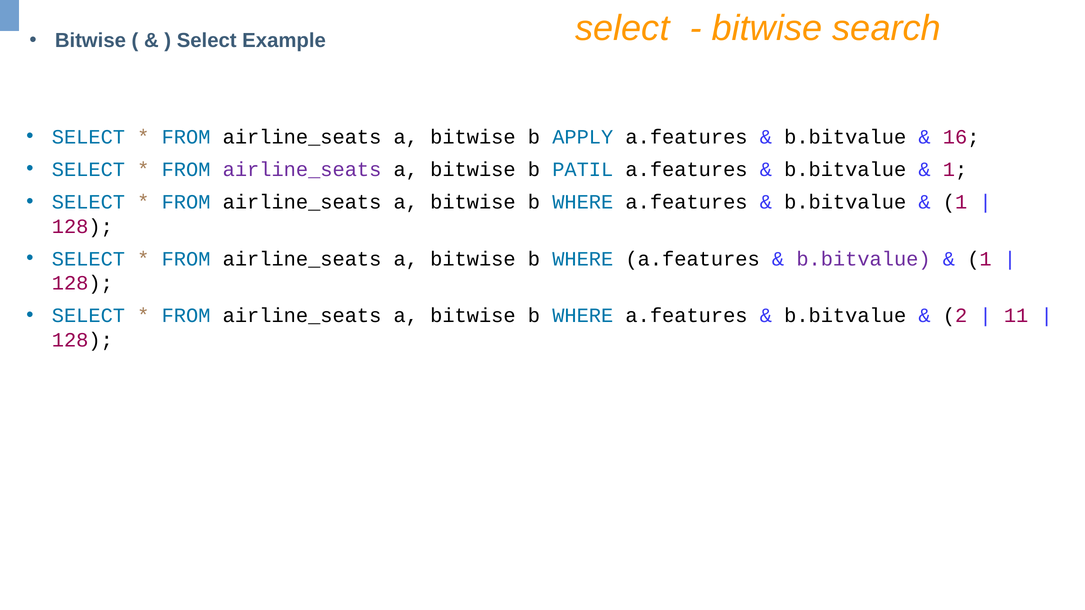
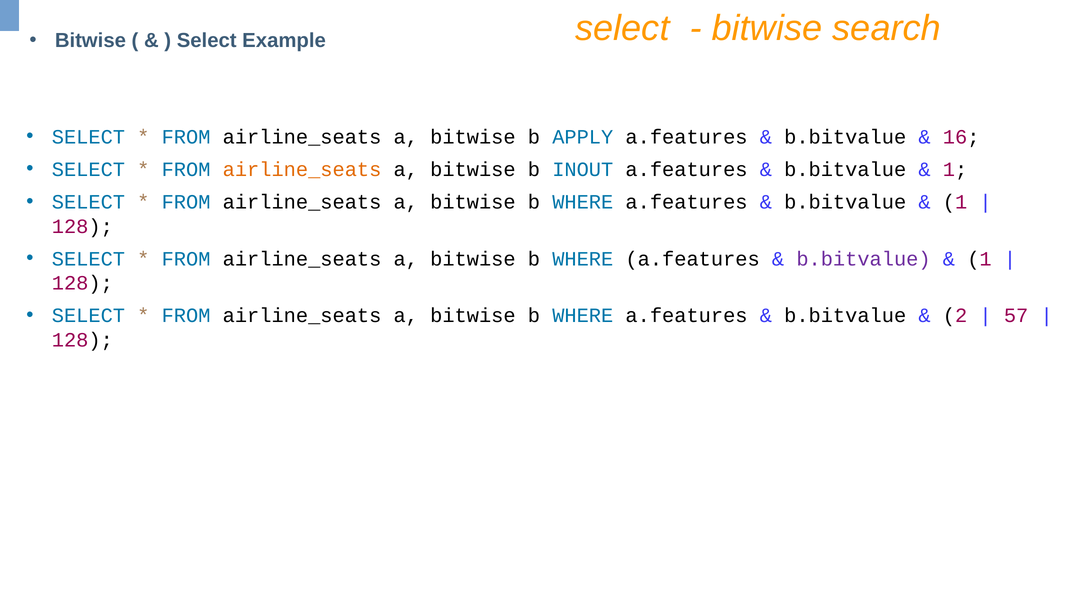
airline_seats at (302, 169) colour: purple -> orange
PATIL: PATIL -> INOUT
11: 11 -> 57
